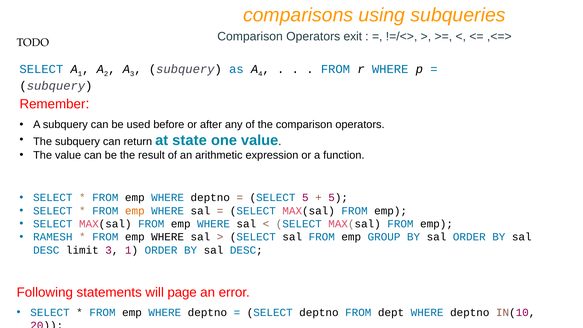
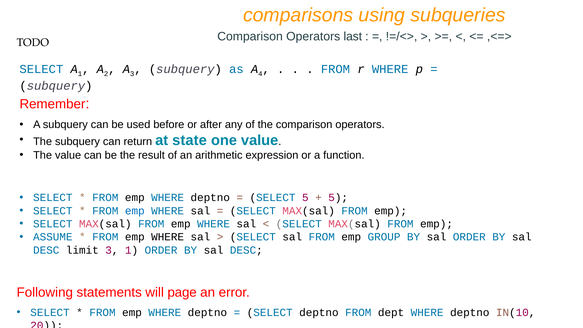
exit: exit -> last
emp at (135, 211) colour: orange -> blue
RAMESH: RAMESH -> ASSUME
